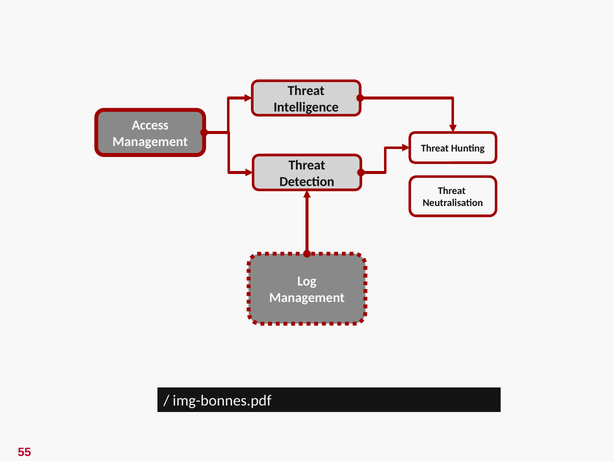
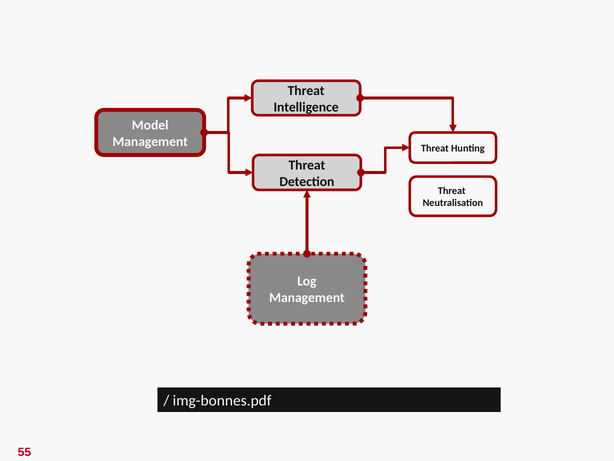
Access: Access -> Model
